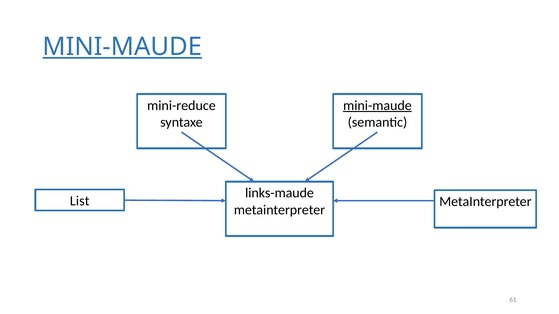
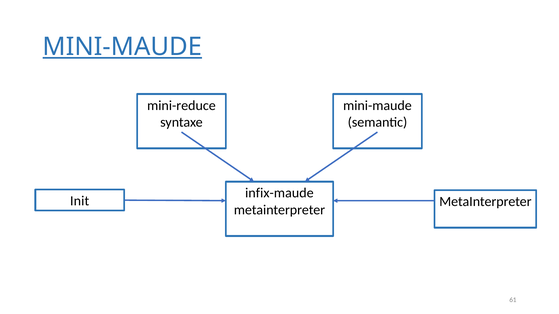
mini-maude at (377, 106) underline: present -> none
links-maude: links-maude -> infix-maude
List: List -> Init
